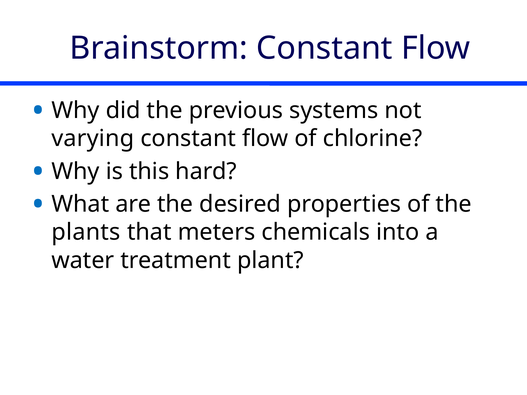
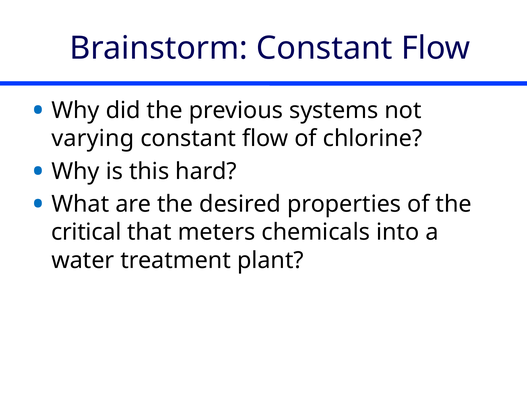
plants: plants -> critical
